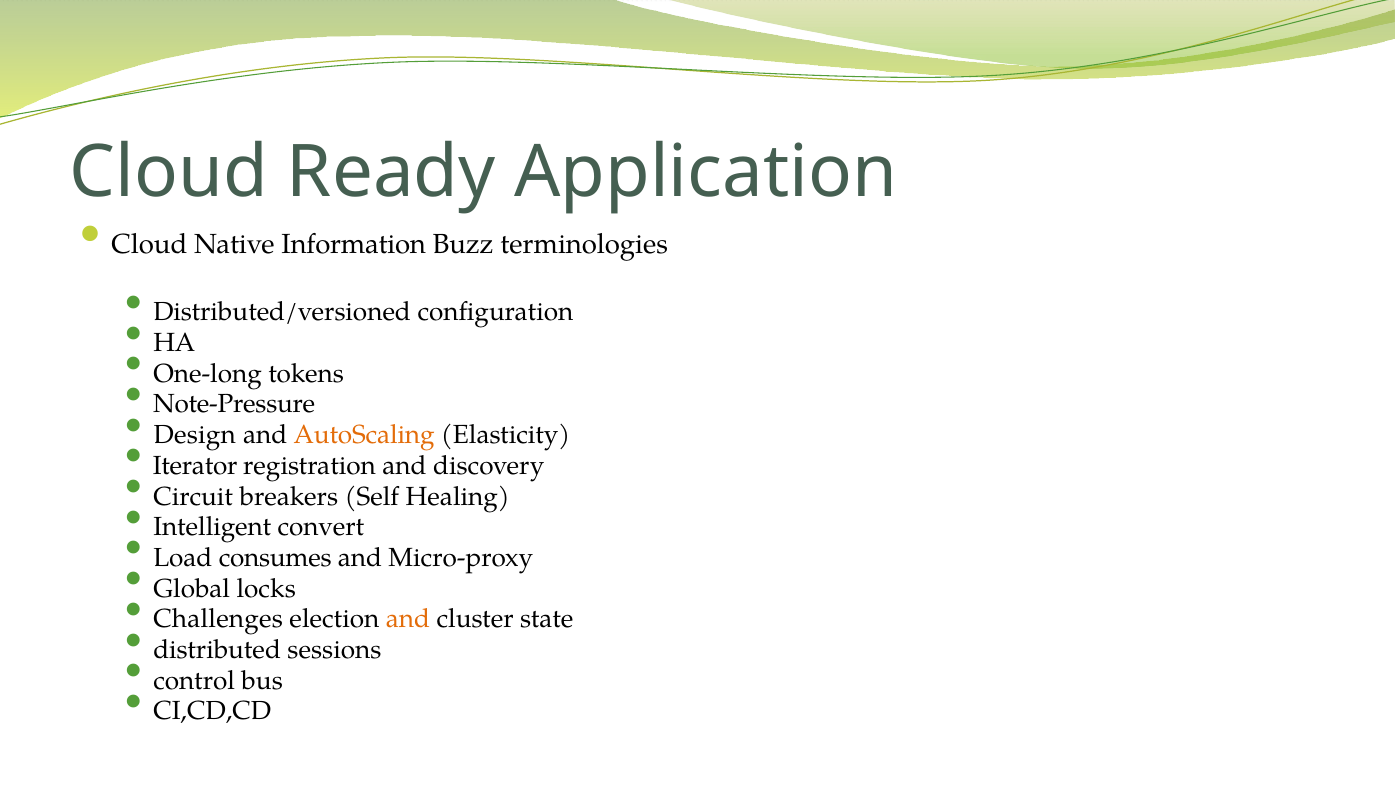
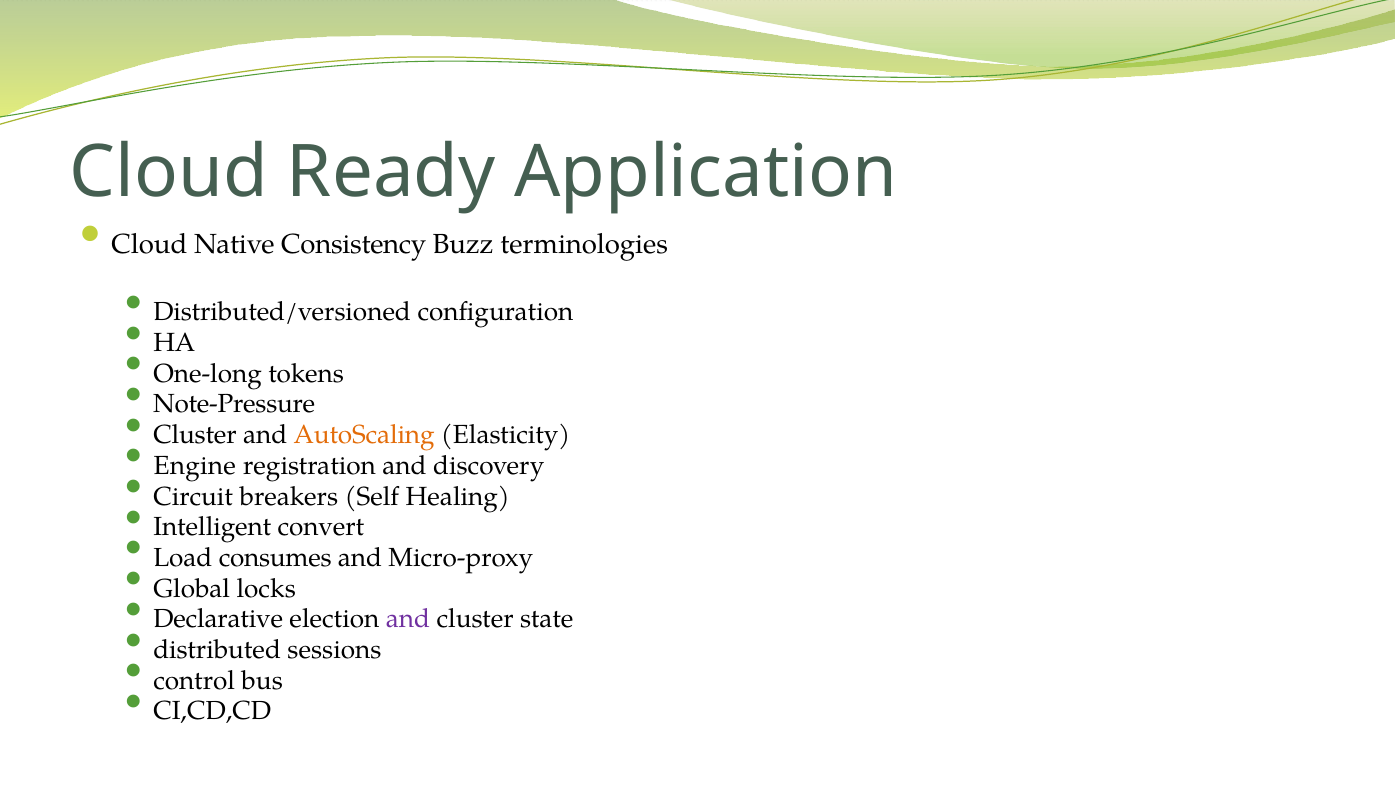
Information: Information -> Consistency
Design at (195, 435): Design -> Cluster
Iterator: Iterator -> Engine
Challenges: Challenges -> Declarative
and at (408, 619) colour: orange -> purple
